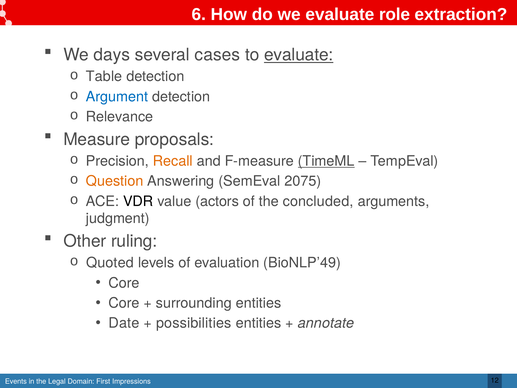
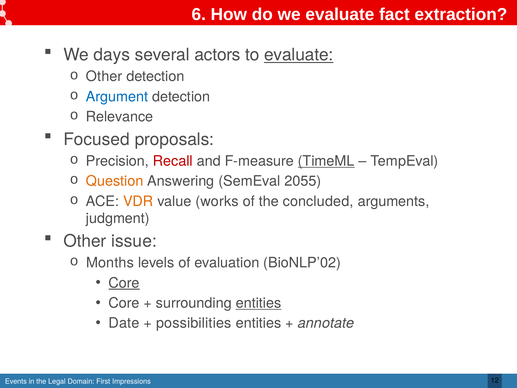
role: role -> fact
cases: cases -> actors
Table at (104, 77): Table -> Other
Measure: Measure -> Focused
Recall colour: orange -> red
2075: 2075 -> 2055
VDR colour: black -> orange
actors: actors -> works
ruling: ruling -> issue
Quoted: Quoted -> Months
BioNLP’49: BioNLP’49 -> BioNLP’02
Core at (124, 283) underline: none -> present
entities at (258, 303) underline: none -> present
